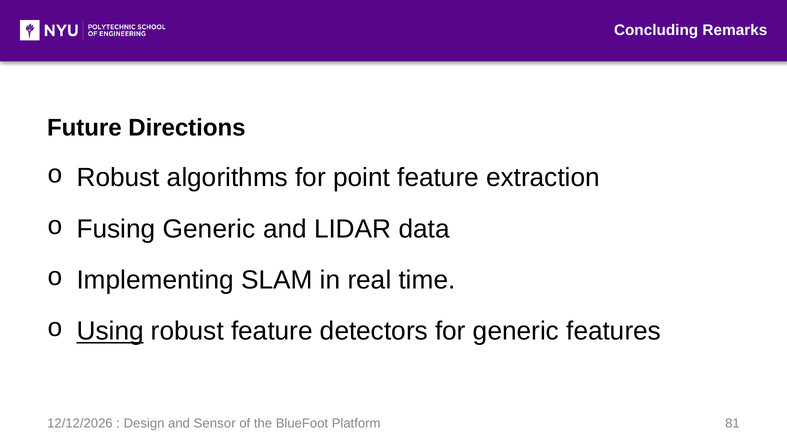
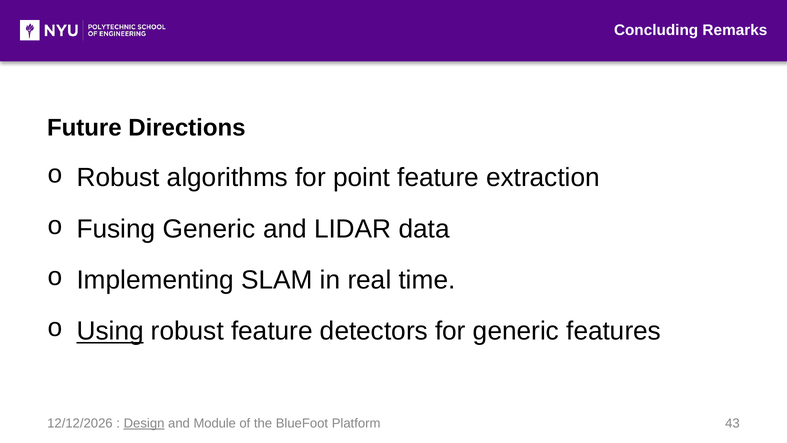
Design underline: none -> present
Sensor: Sensor -> Module
81: 81 -> 43
